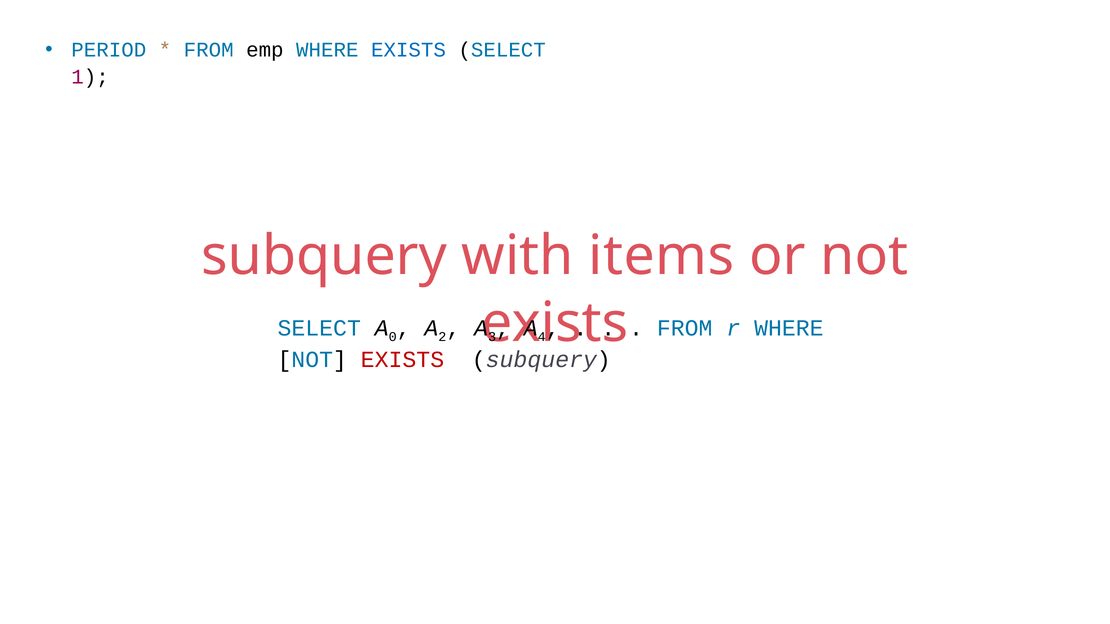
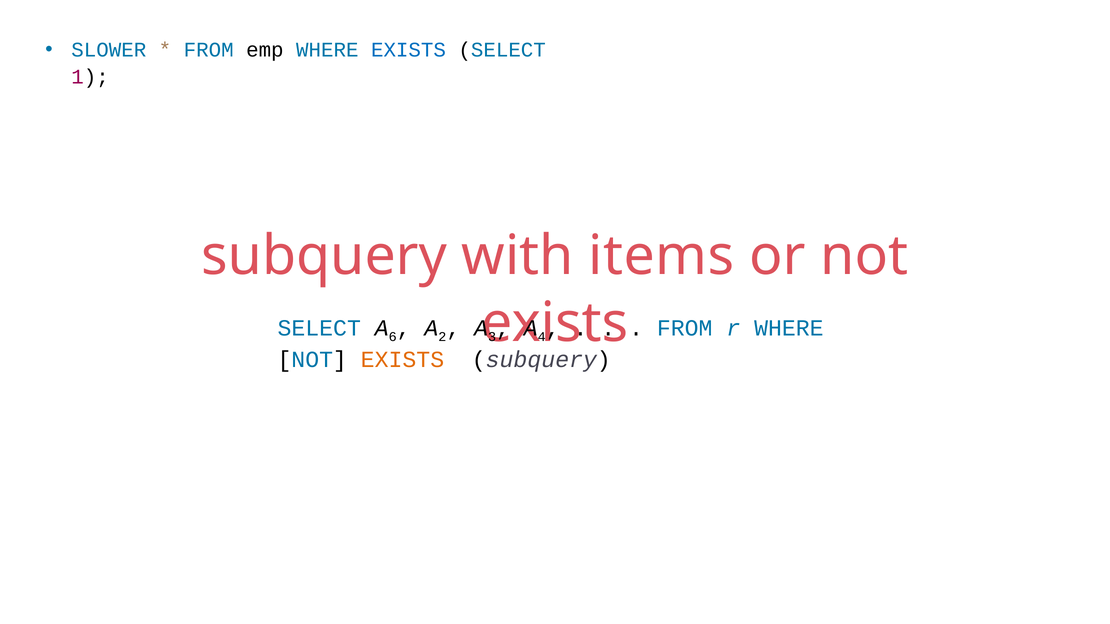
PERIOD: PERIOD -> SLOWER
0: 0 -> 6
EXISTS at (402, 360) colour: red -> orange
